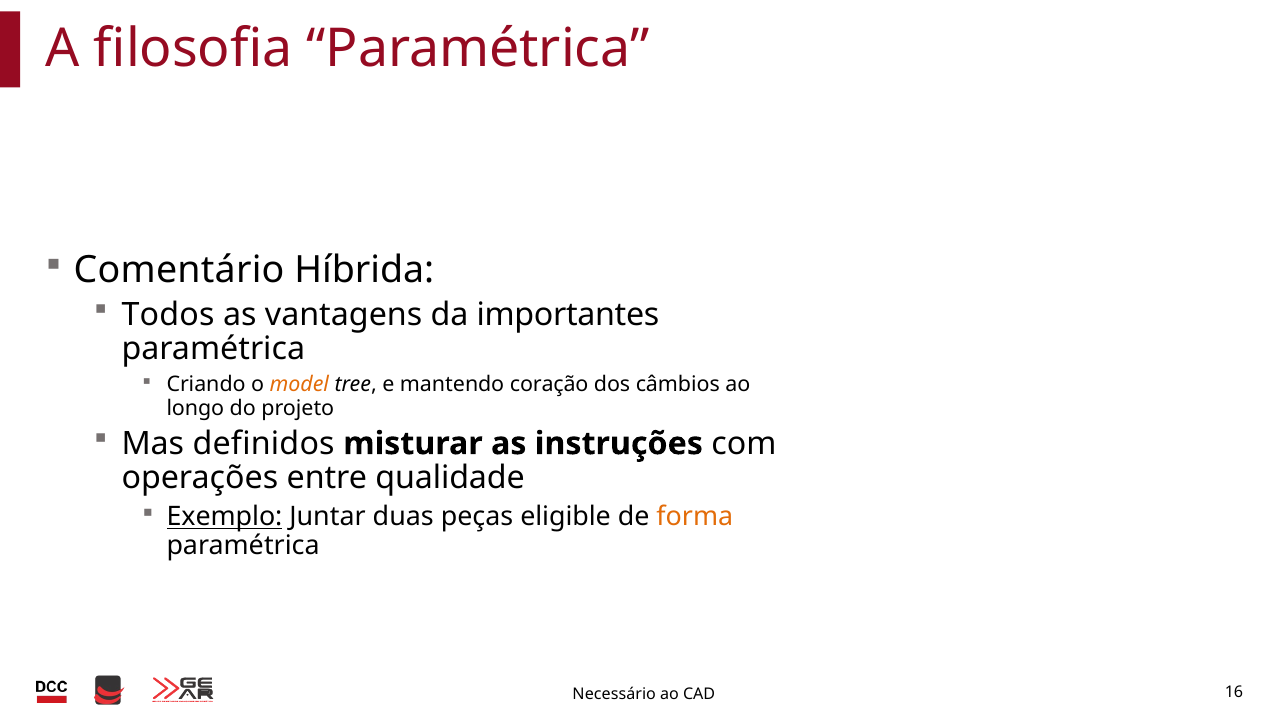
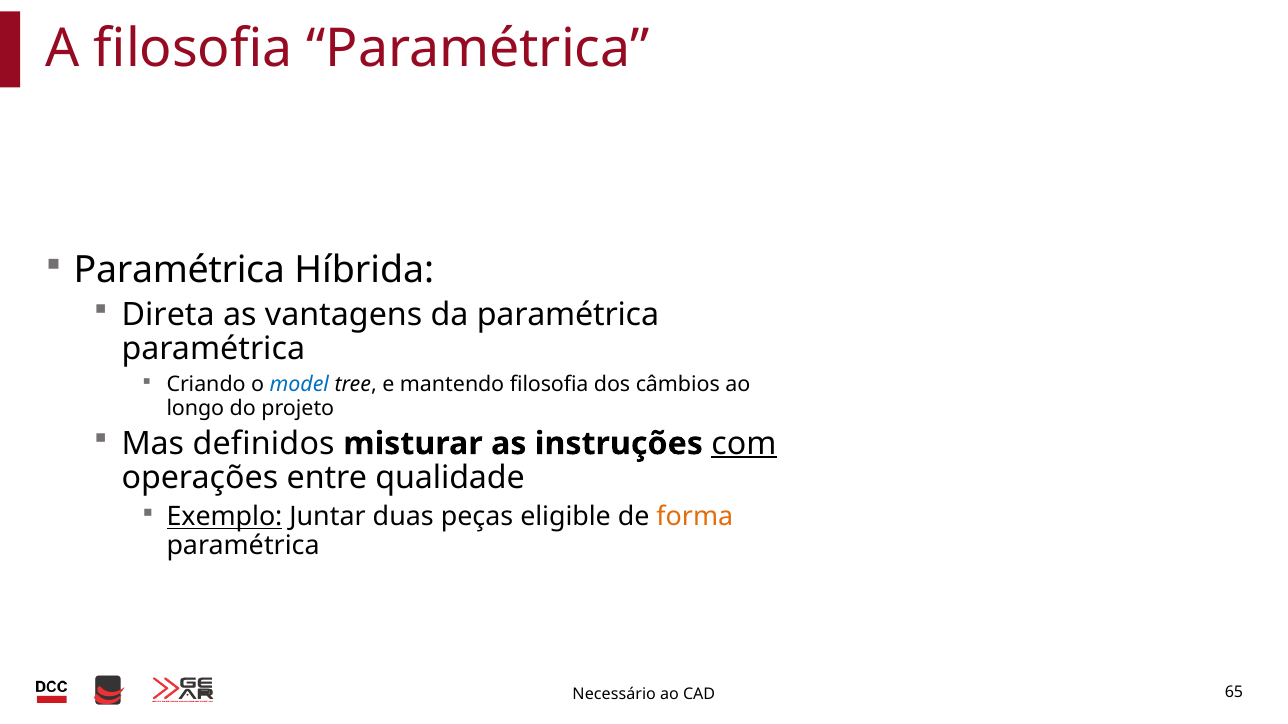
Comentário at (179, 270): Comentário -> Paramétrica
Todos: Todos -> Direta
da importantes: importantes -> paramétrica
model colour: orange -> blue
mantendo coração: coração -> filosofia
com underline: none -> present
16: 16 -> 65
